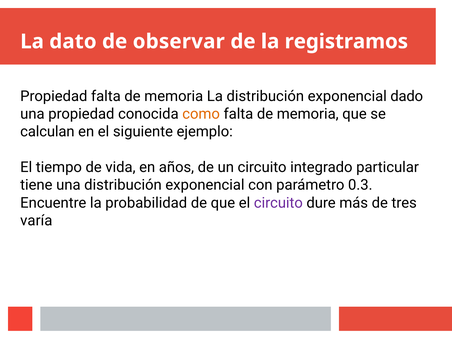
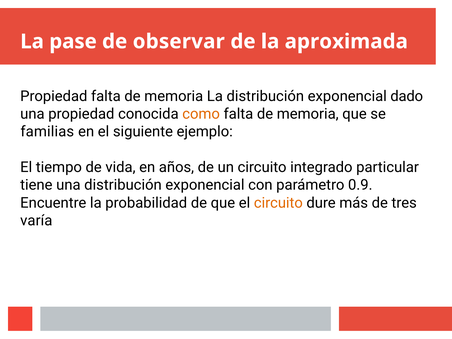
dato: dato -> pase
registramos: registramos -> aproximada
calculan: calculan -> familias
0.3: 0.3 -> 0.9
circuito at (278, 203) colour: purple -> orange
